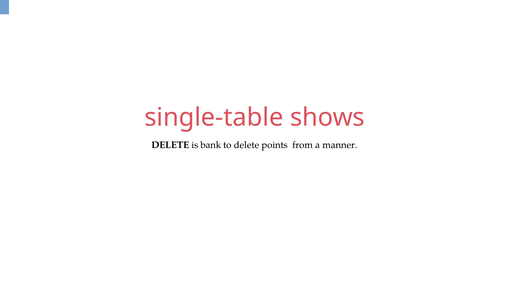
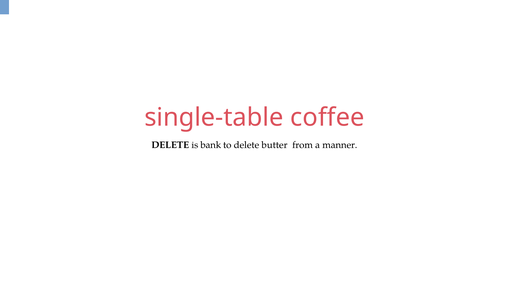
shows: shows -> coffee
points: points -> butter
